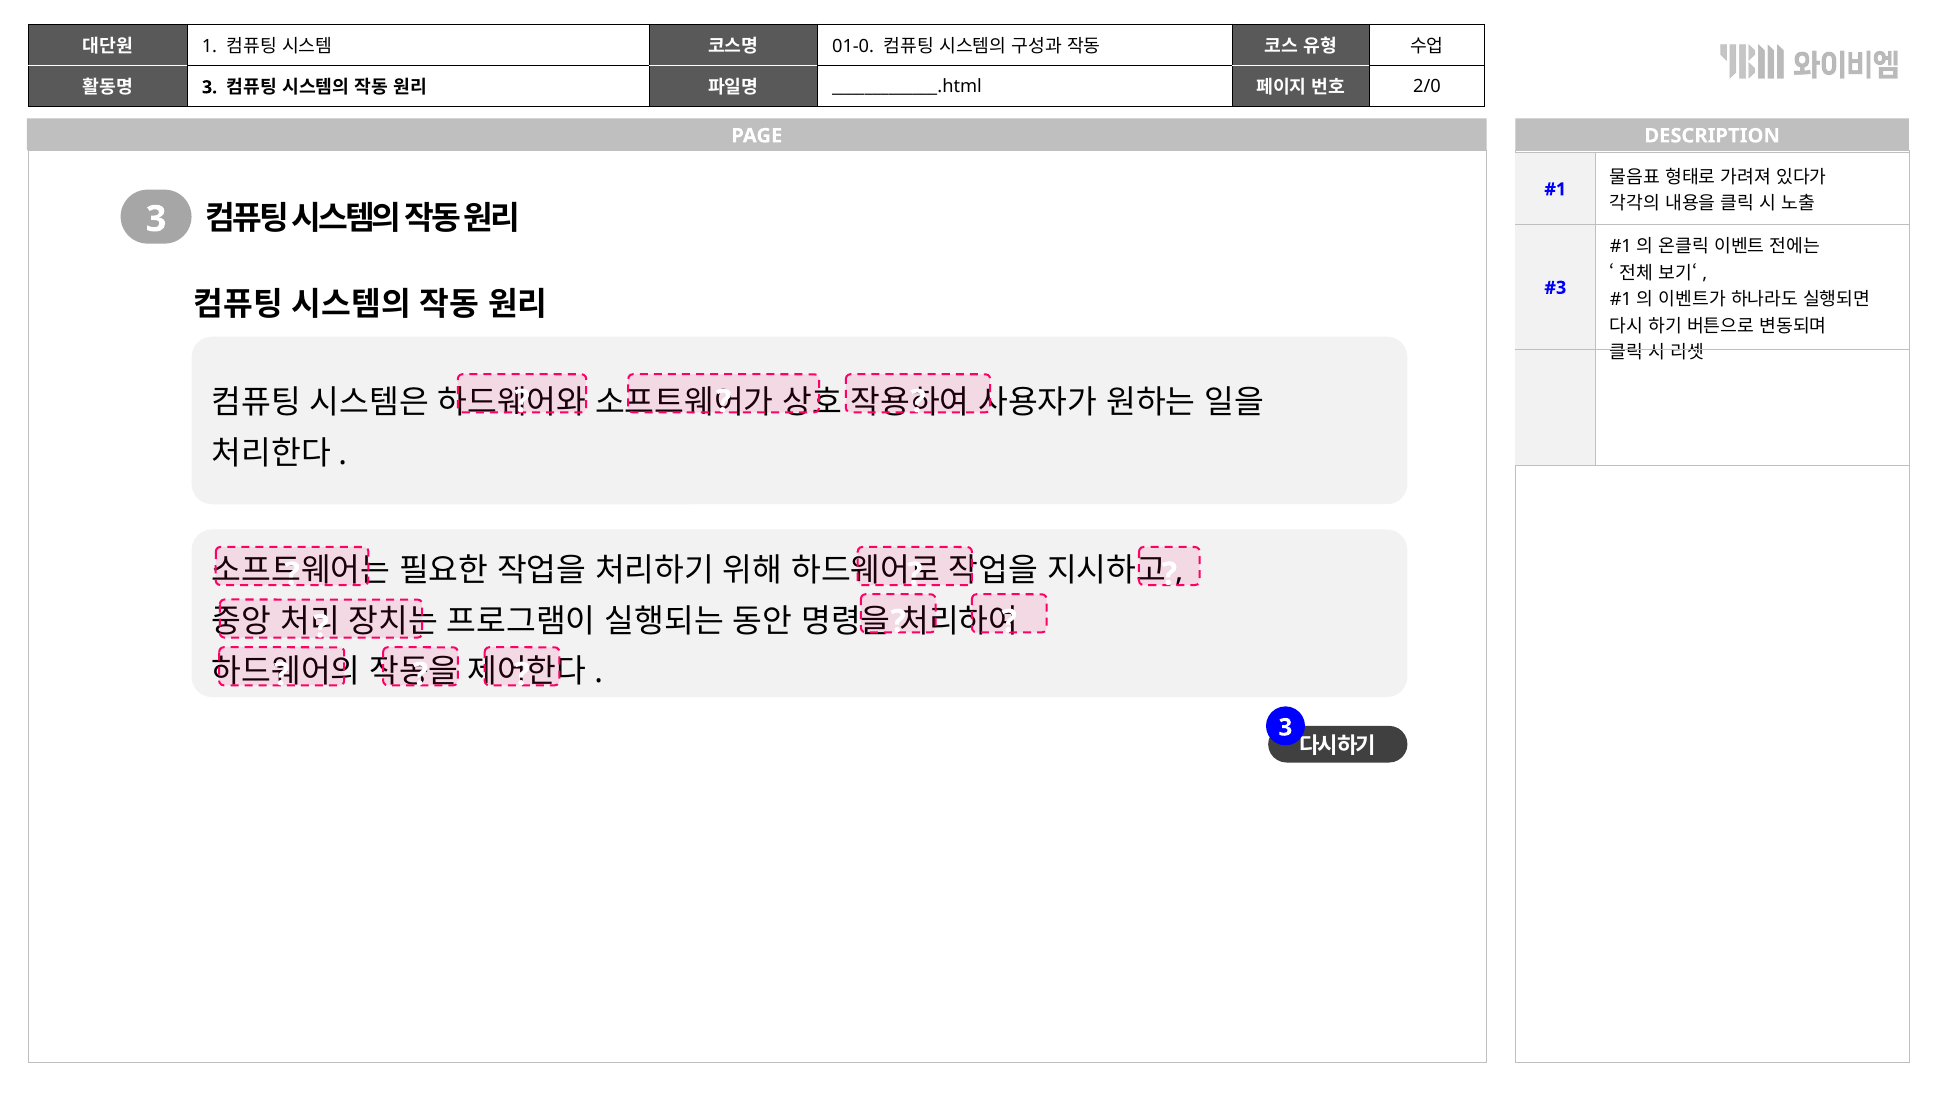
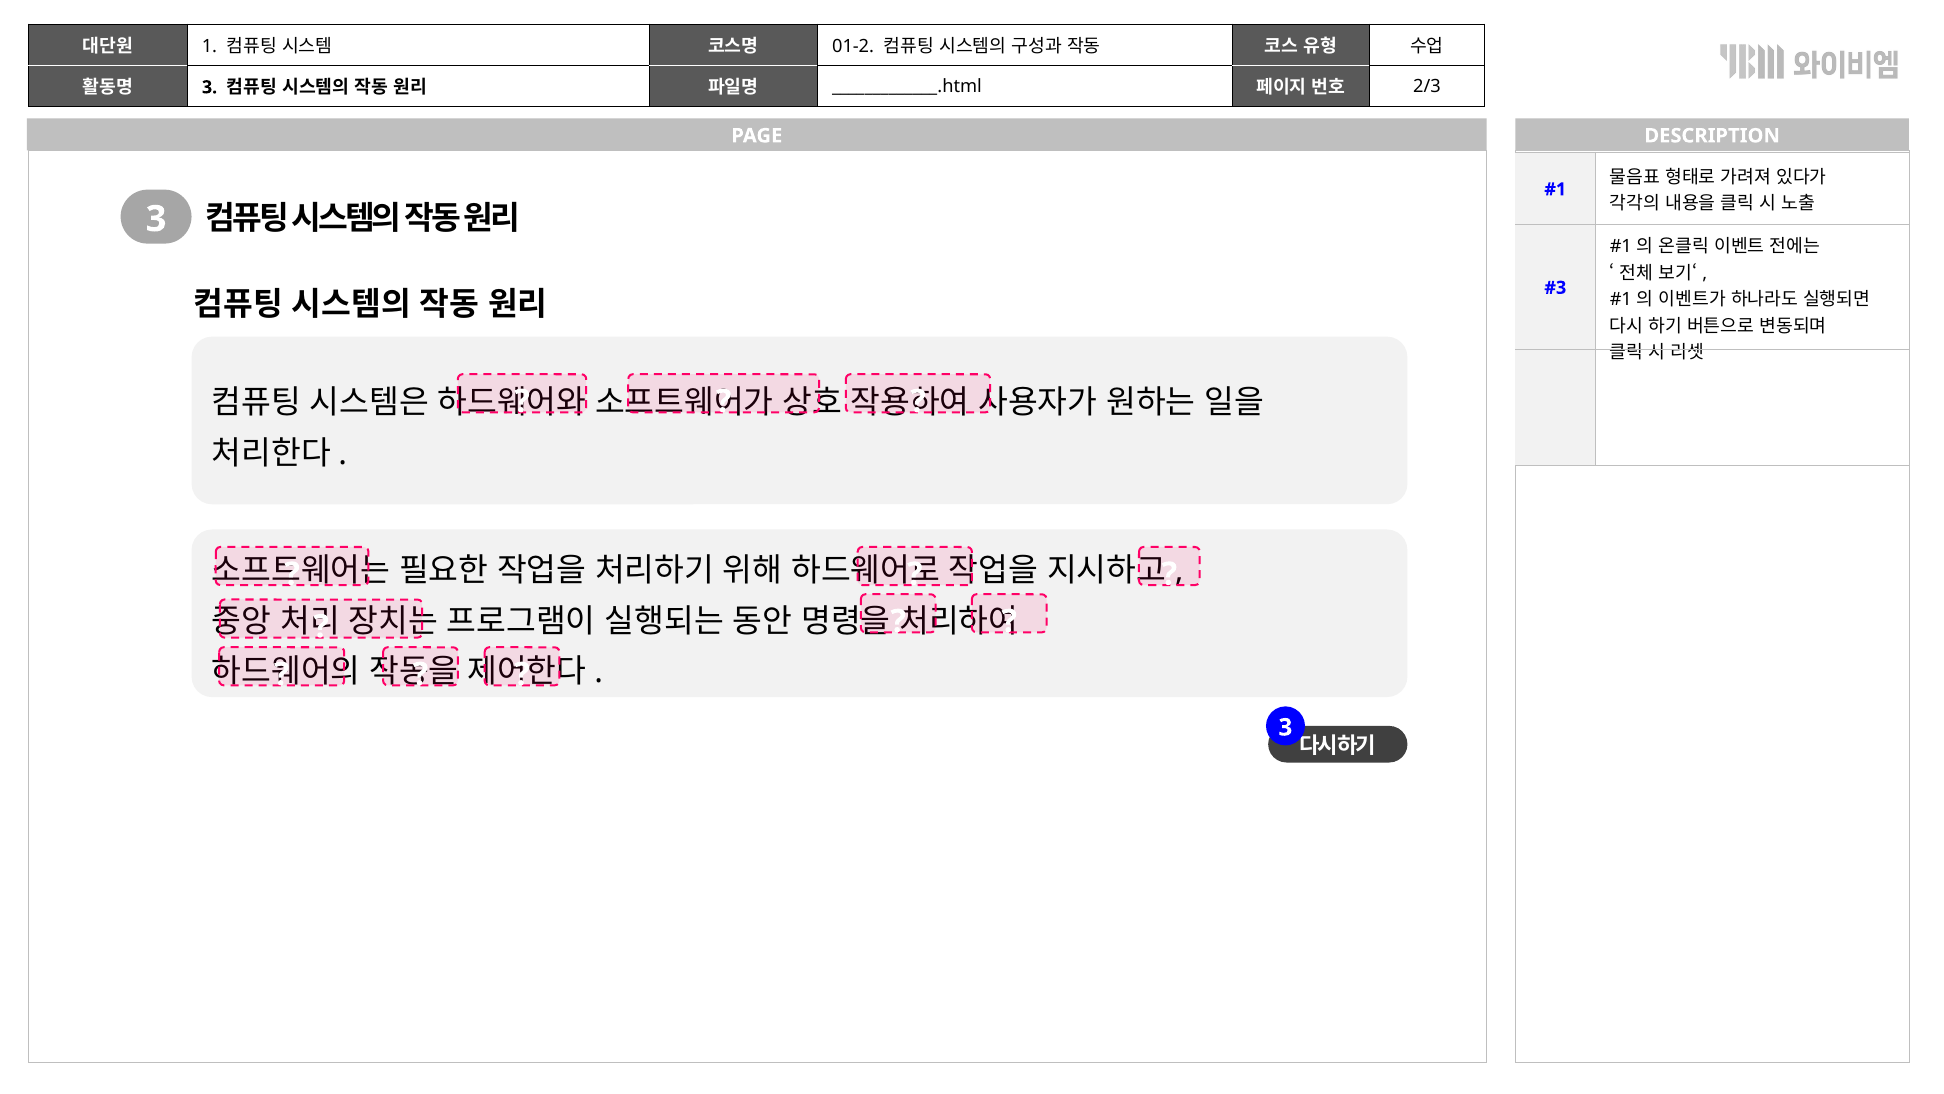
01-0: 01-0 -> 01-2
2/0: 2/0 -> 2/3
